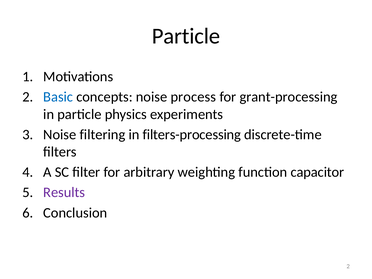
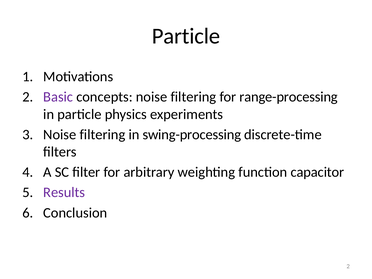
Basic colour: blue -> purple
concepts noise process: process -> filtering
grant-processing: grant-processing -> range-processing
filters-processing: filters-processing -> swing-processing
